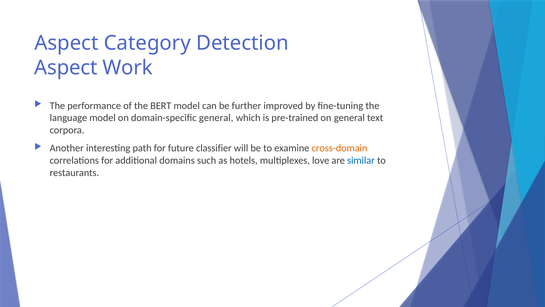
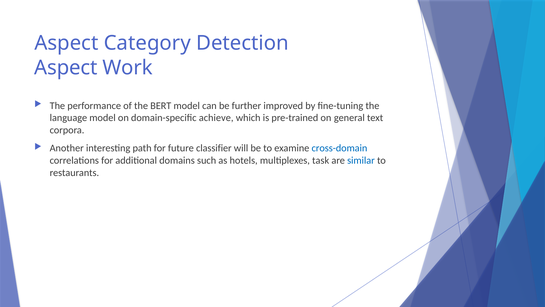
domain-specific general: general -> achieve
cross-domain colour: orange -> blue
love: love -> task
